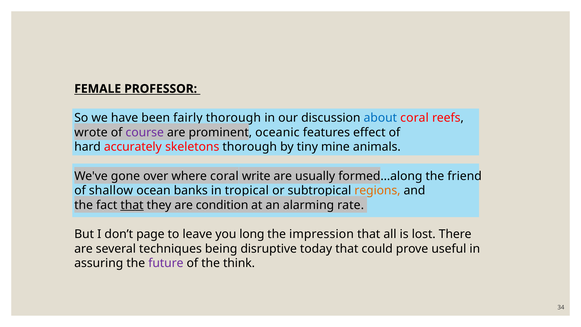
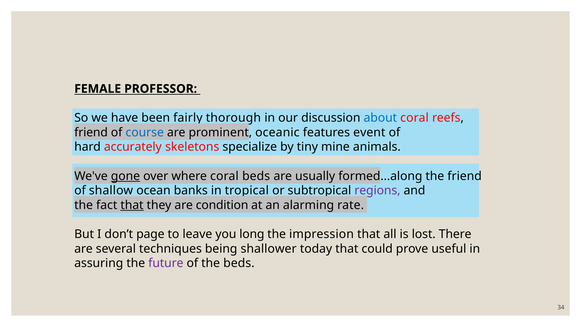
wrote at (91, 132): wrote -> friend
course colour: purple -> blue
effect: effect -> event
skeletons thorough: thorough -> specialize
gone underline: none -> present
coral write: write -> beds
regions colour: orange -> purple
disruptive: disruptive -> shallower
the think: think -> beds
